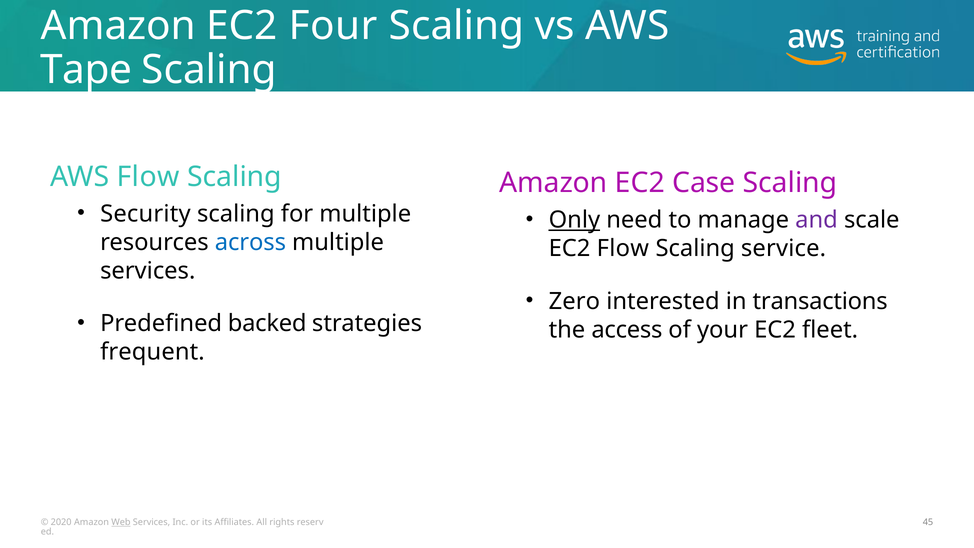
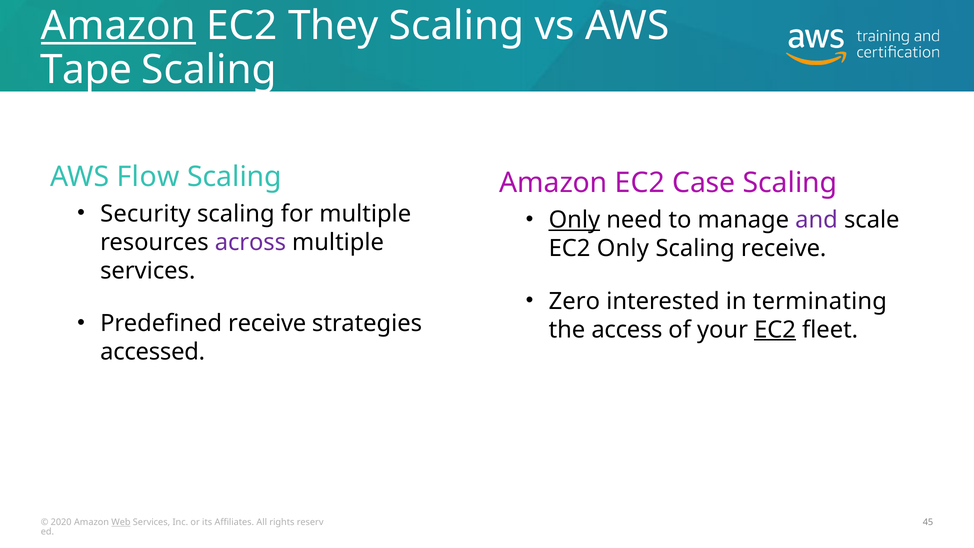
Amazon at (118, 26) underline: none -> present
Four: Four -> They
across colour: blue -> purple
EC2 Flow: Flow -> Only
Scaling service: service -> receive
transactions: transactions -> terminating
Predefined backed: backed -> receive
EC2 at (775, 330) underline: none -> present
frequent: frequent -> accessed
